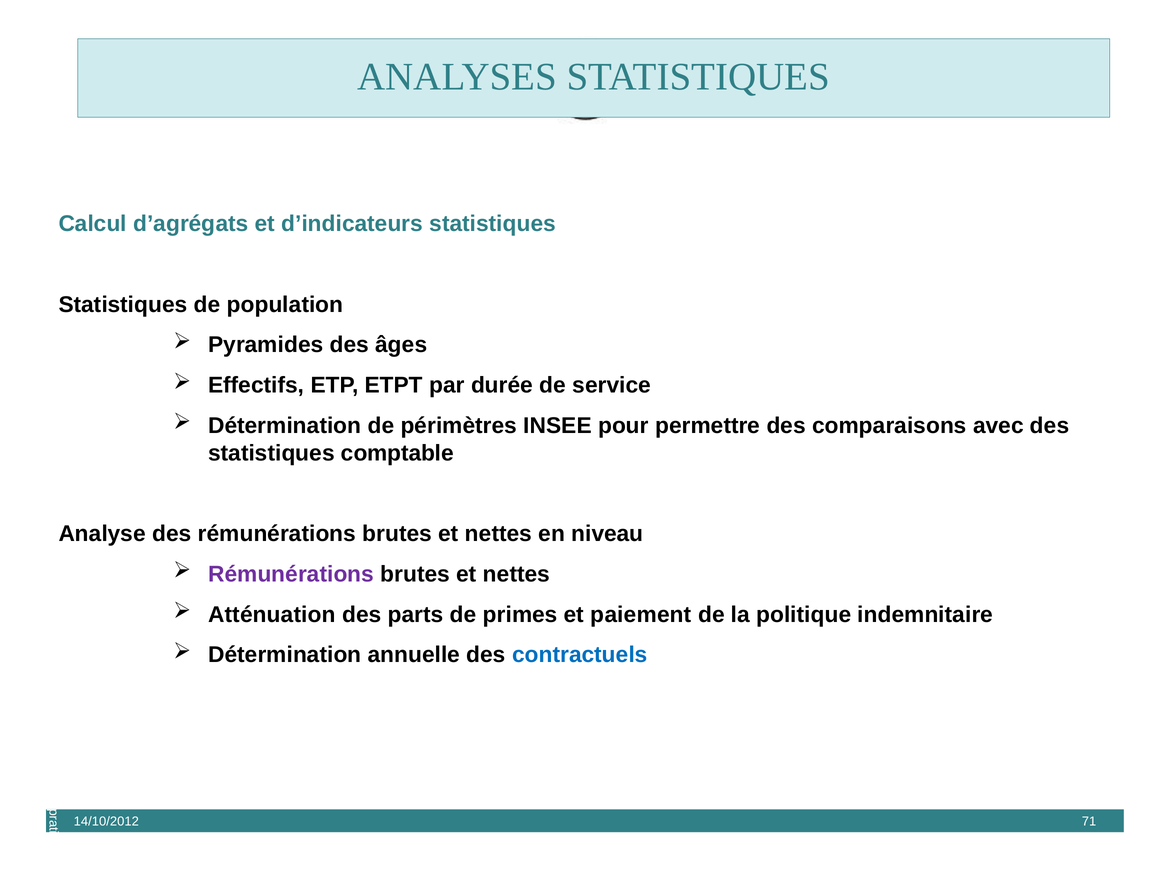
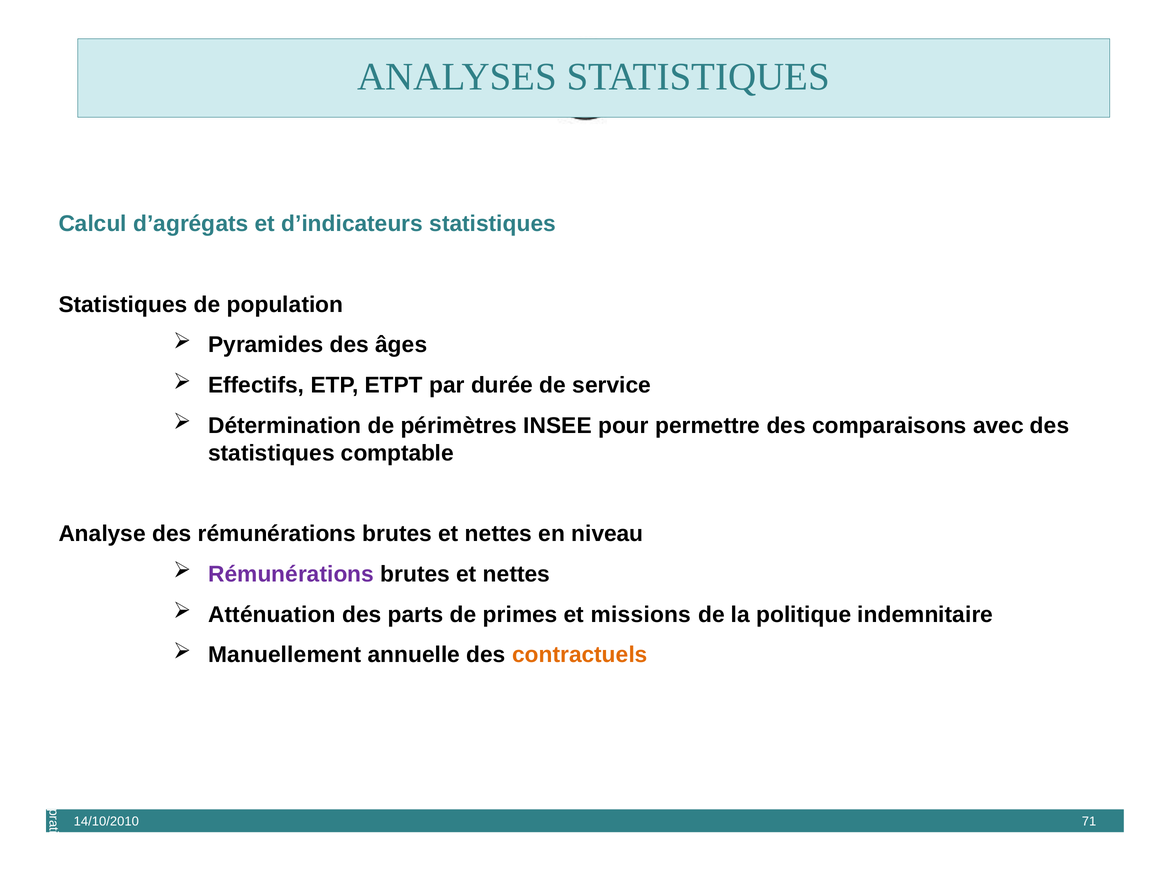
paiement: paiement -> missions
Détermination at (285, 655): Détermination -> Manuellement
contractuels colour: blue -> orange
14/10/2012: 14/10/2012 -> 14/10/2010
